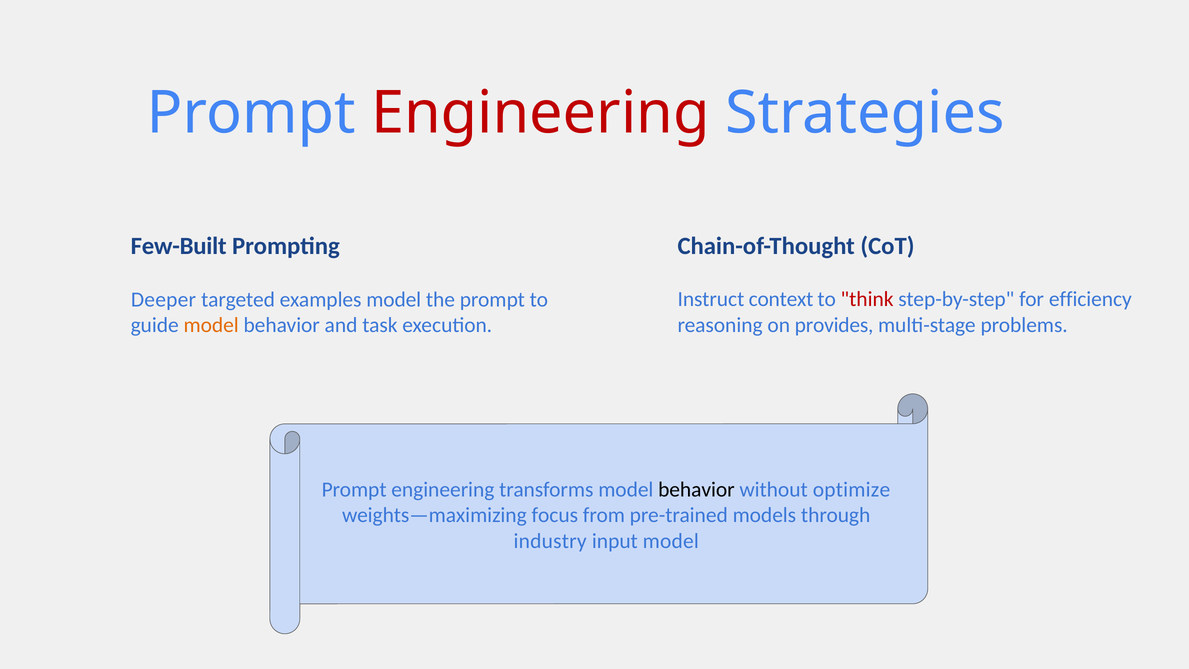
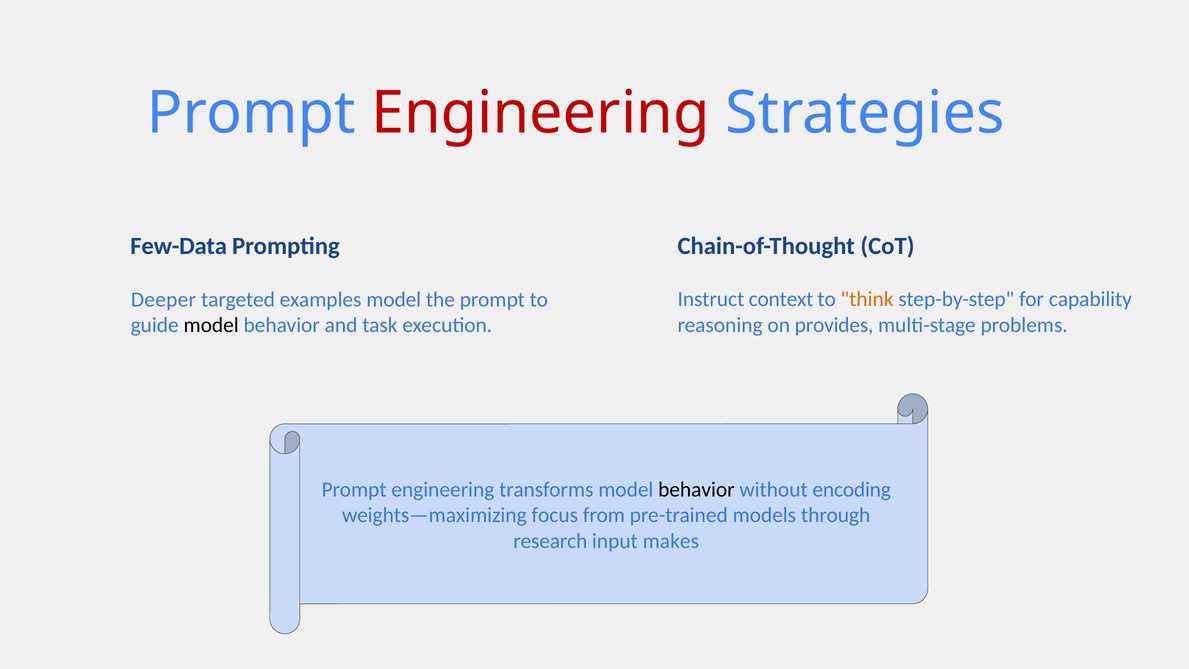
Few-Built: Few-Built -> Few-Data
think colour: red -> orange
efficiency: efficiency -> capability
model at (211, 325) colour: orange -> black
optimize: optimize -> encoding
industry: industry -> research
input model: model -> makes
